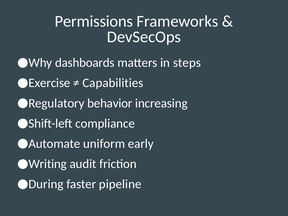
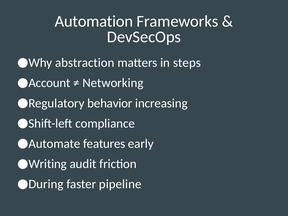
Permissions: Permissions -> Automation
dashboards: dashboards -> abstraction
Exercise: Exercise -> Account
Capabilities: Capabilities -> Networking
uniform: uniform -> features
